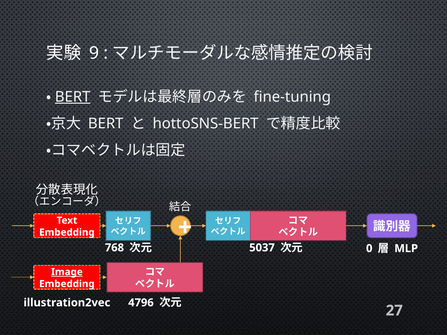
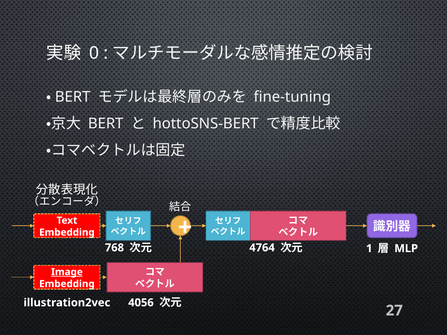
9: 9 -> 0
BERT at (73, 97) underline: present -> none
5037: 5037 -> 4764
0: 0 -> 1
4796: 4796 -> 4056
